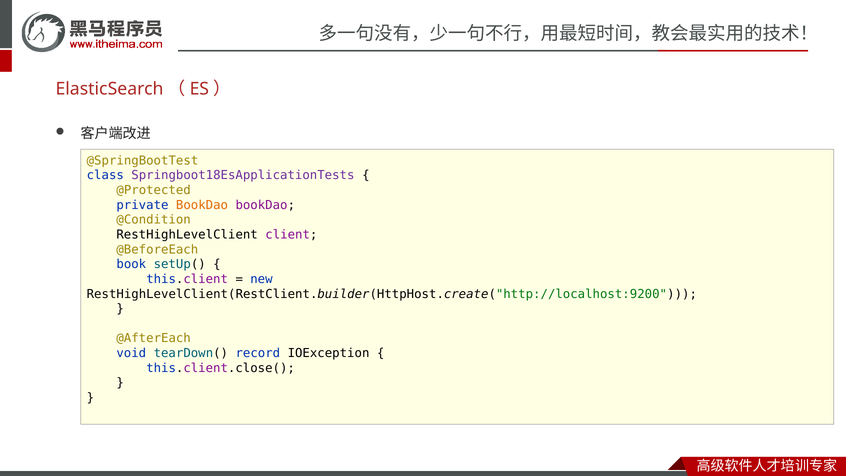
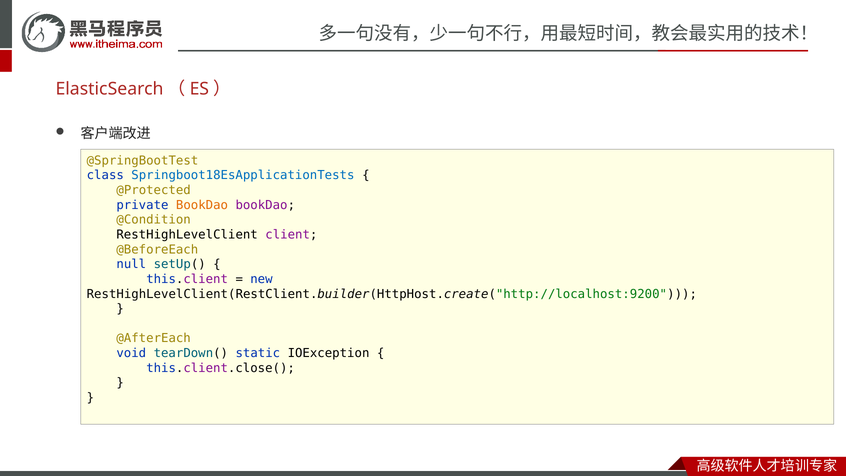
Springboot18EsApplicationTests colour: purple -> blue
book: book -> null
record: record -> static
